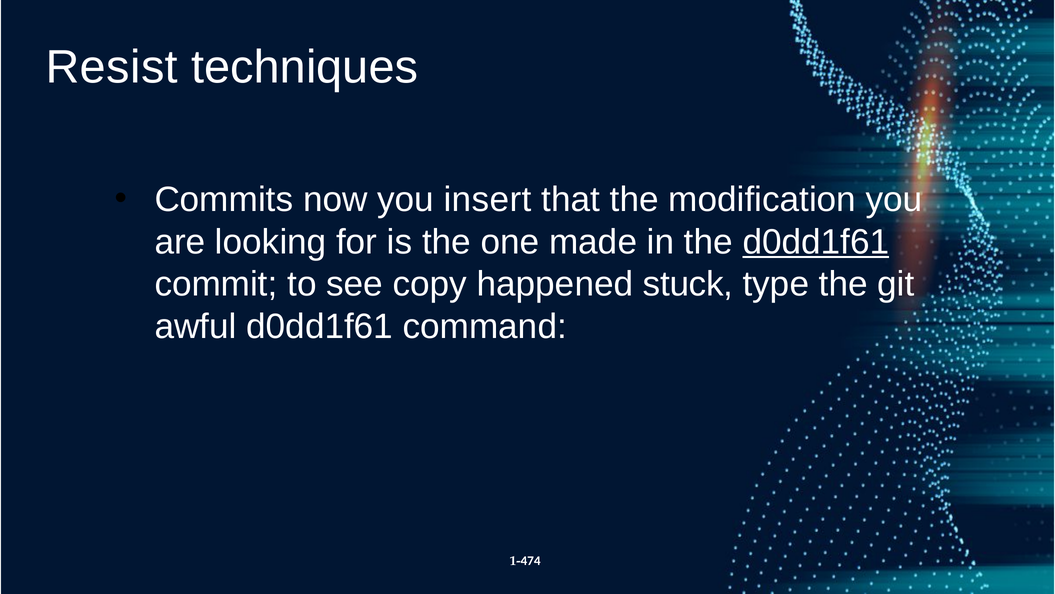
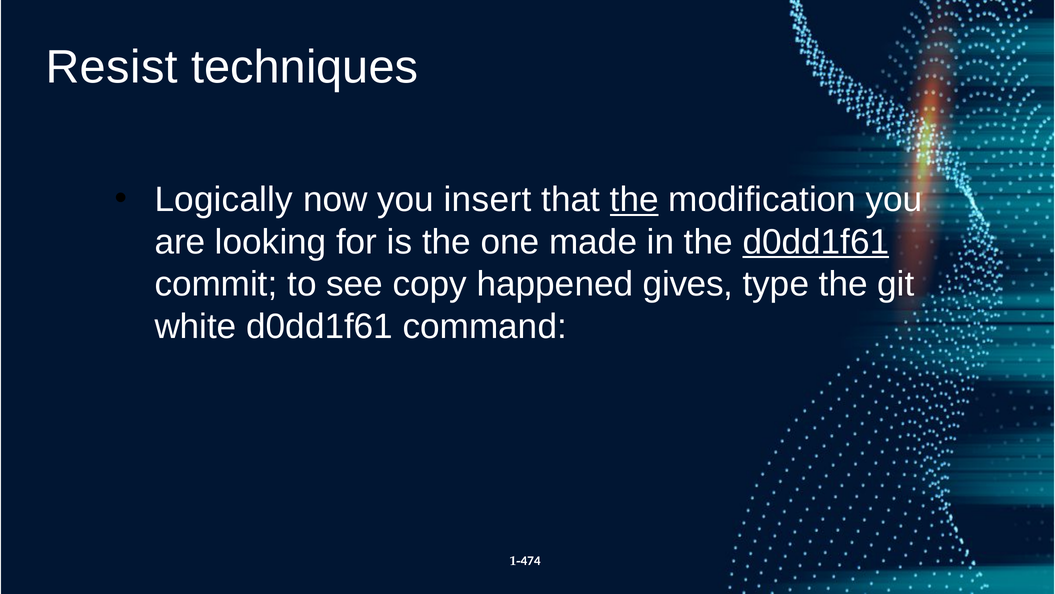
Commits: Commits -> Logically
the at (634, 200) underline: none -> present
stuck: stuck -> gives
awful: awful -> white
